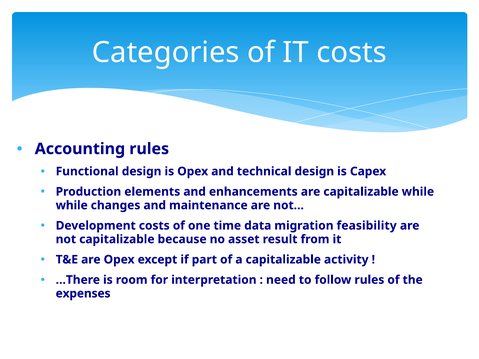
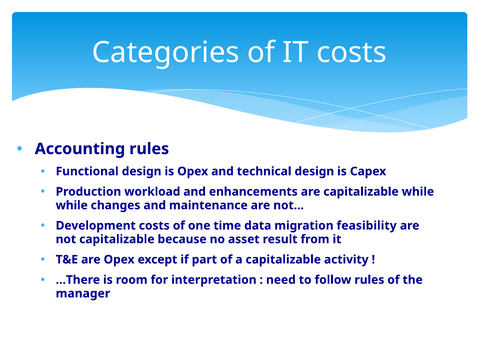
elements: elements -> workload
expenses: expenses -> manager
